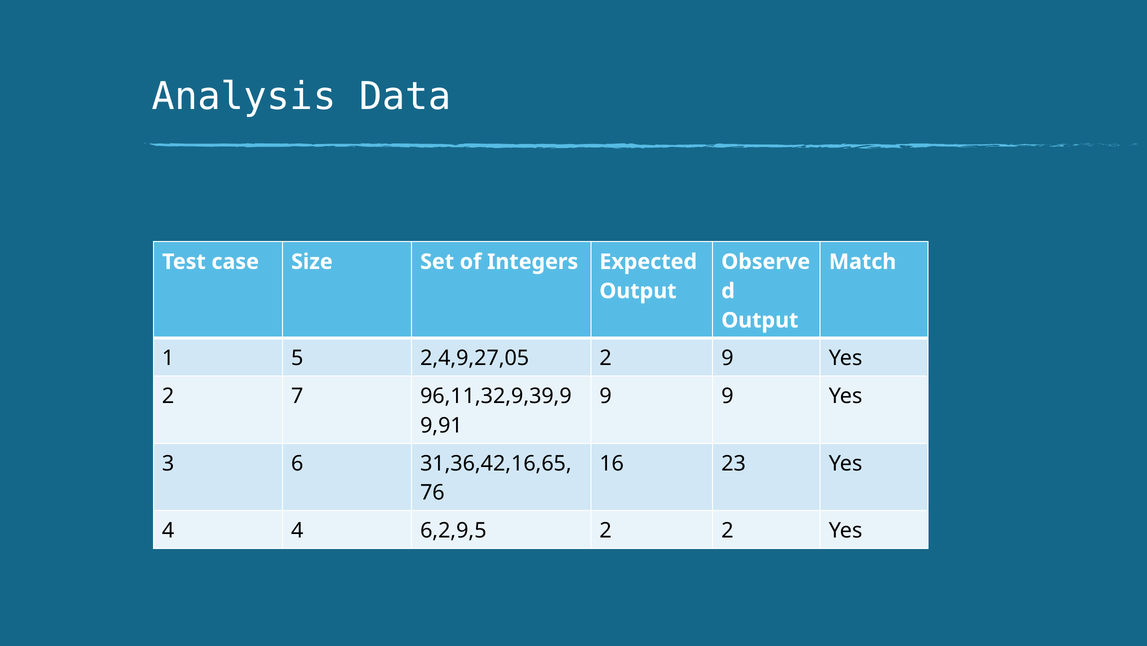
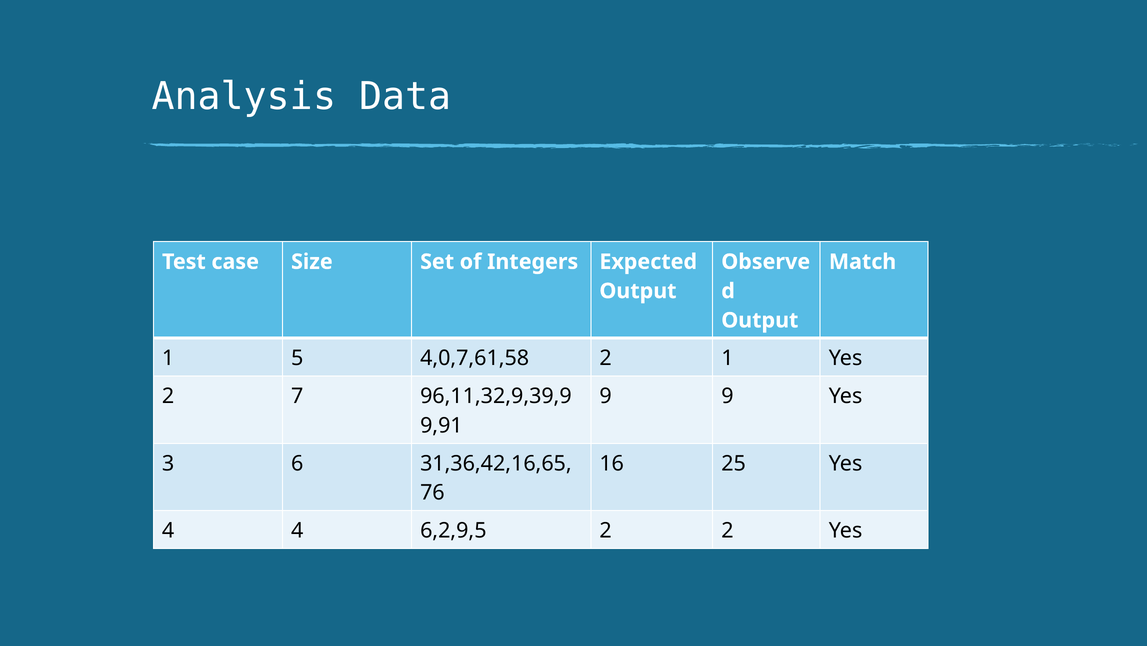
2,4,9,27,05: 2,4,9,27,05 -> 4,0,7,61,58
2 9: 9 -> 1
23: 23 -> 25
